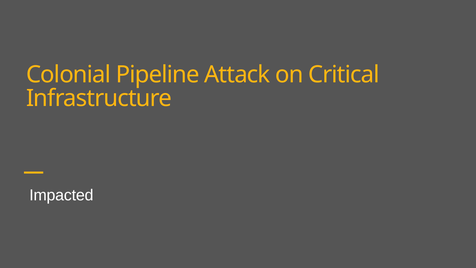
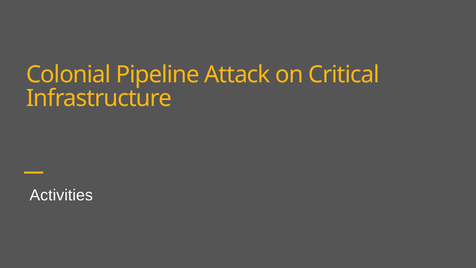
Impacted: Impacted -> Activities
